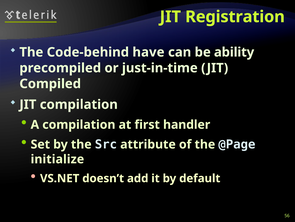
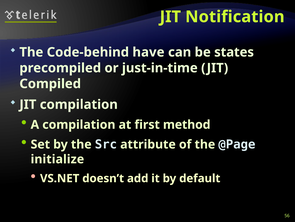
Registration: Registration -> Notification
ability: ability -> states
handler: handler -> method
